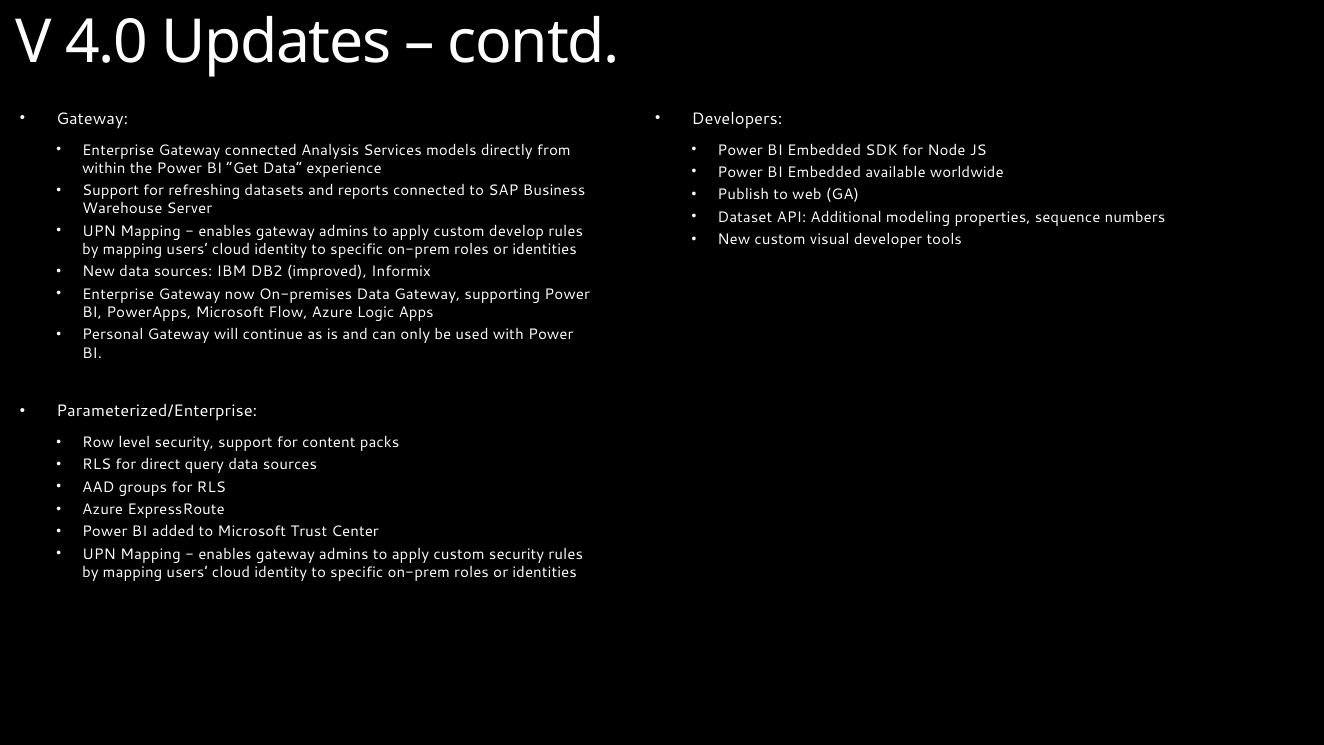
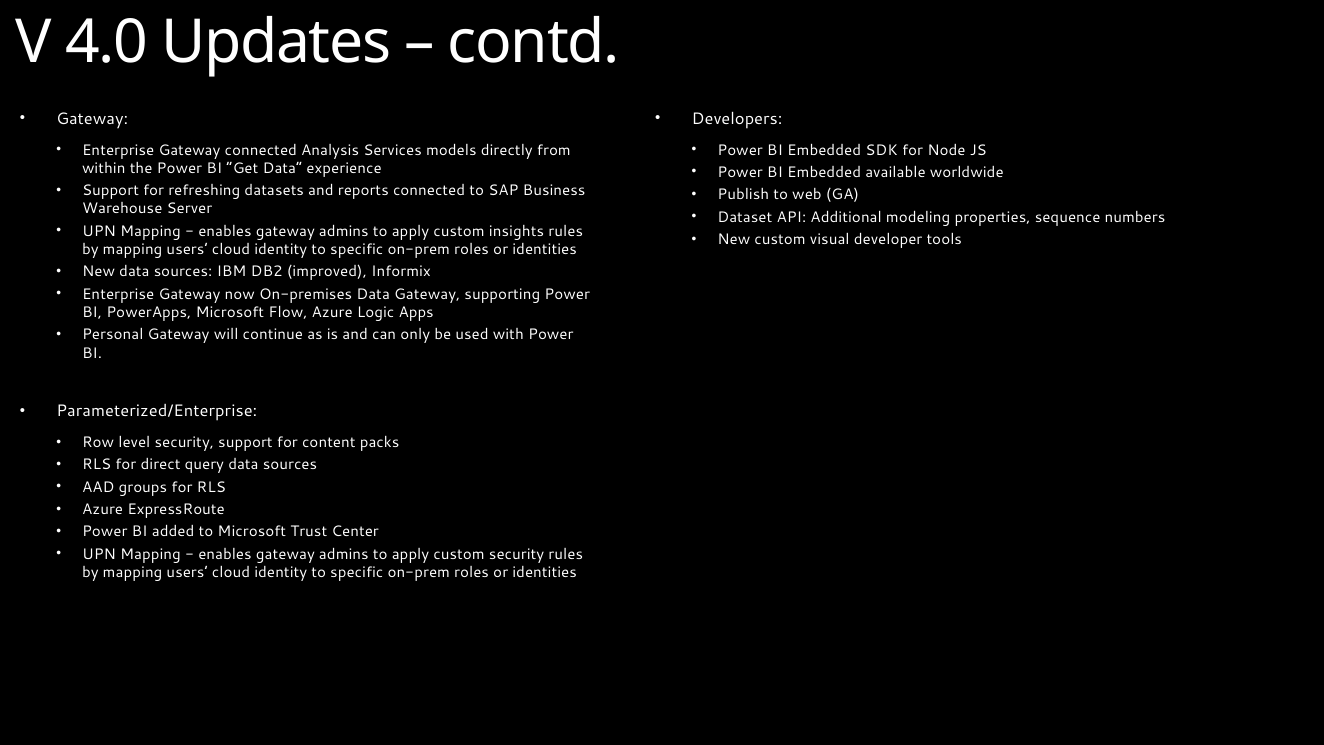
develop: develop -> insights
